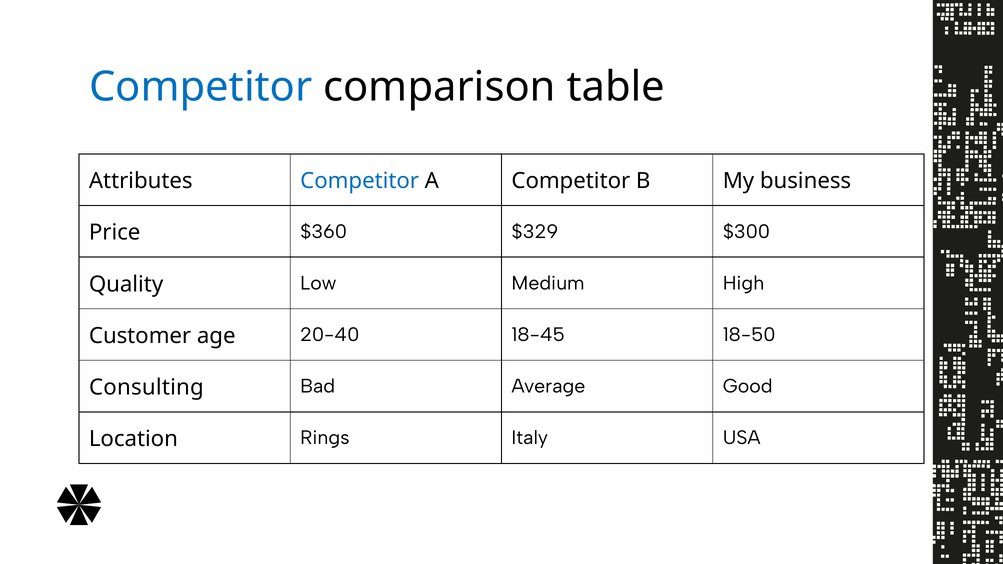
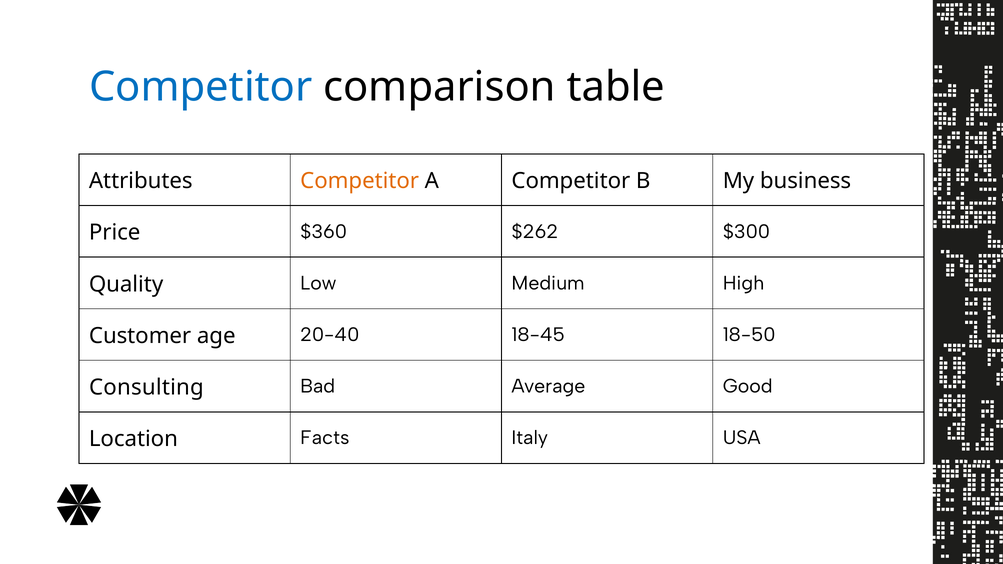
Competitor at (360, 181) colour: blue -> orange
$329: $329 -> $262
Rings: Rings -> Facts
